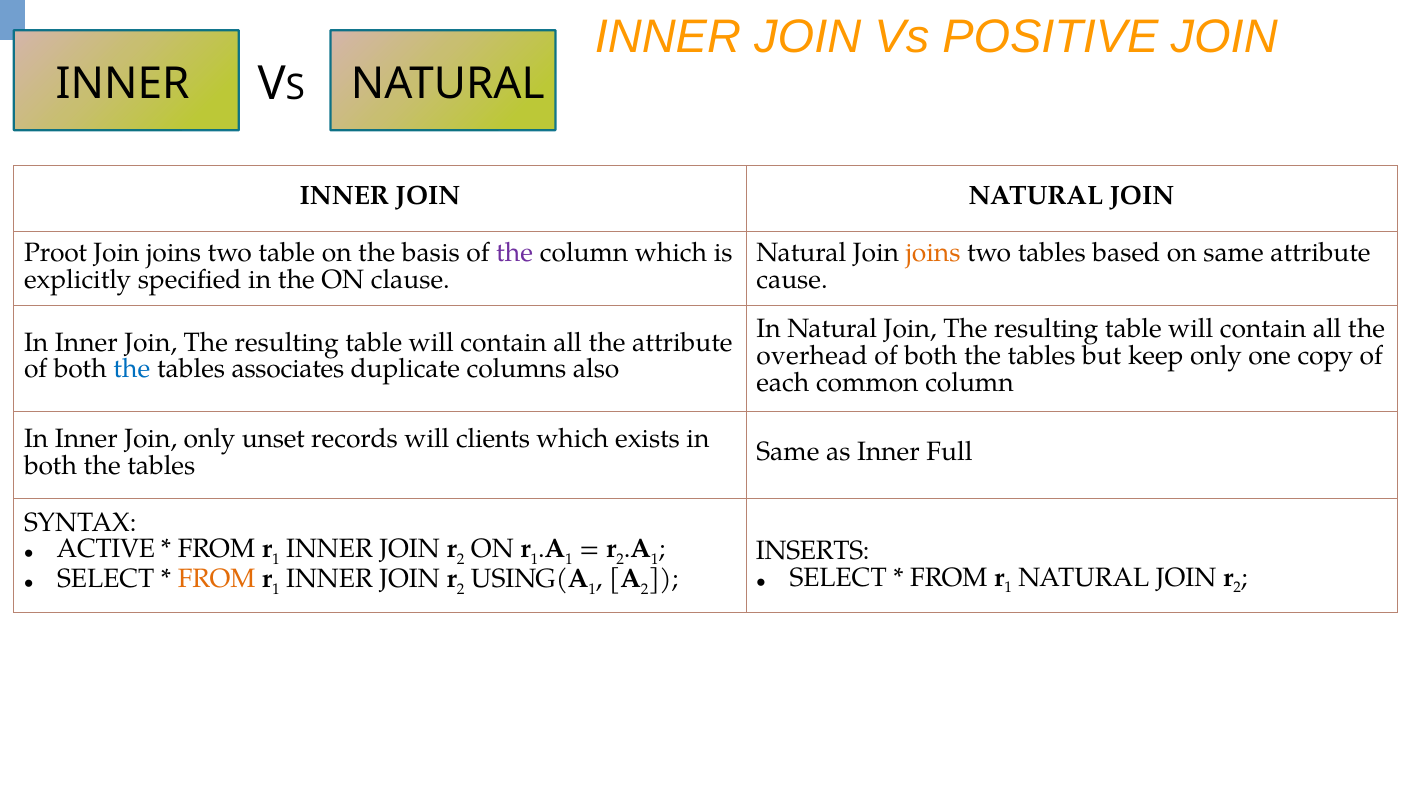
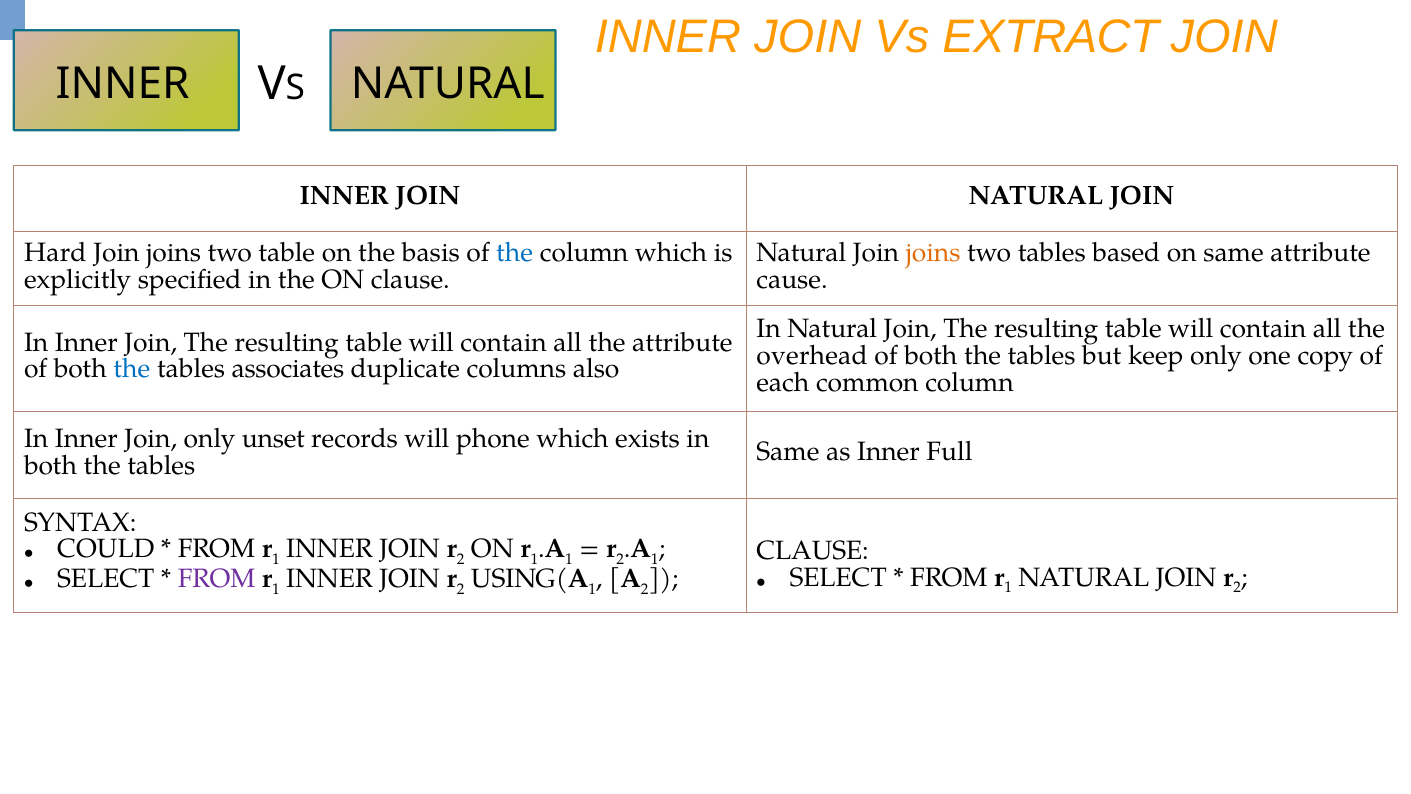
POSITIVE: POSITIVE -> EXTRACT
Proot: Proot -> Hard
the at (515, 253) colour: purple -> blue
clients: clients -> phone
ACTIVE: ACTIVE -> COULD
INSERTS at (813, 551): INSERTS -> CLAUSE
FROM at (217, 579) colour: orange -> purple
